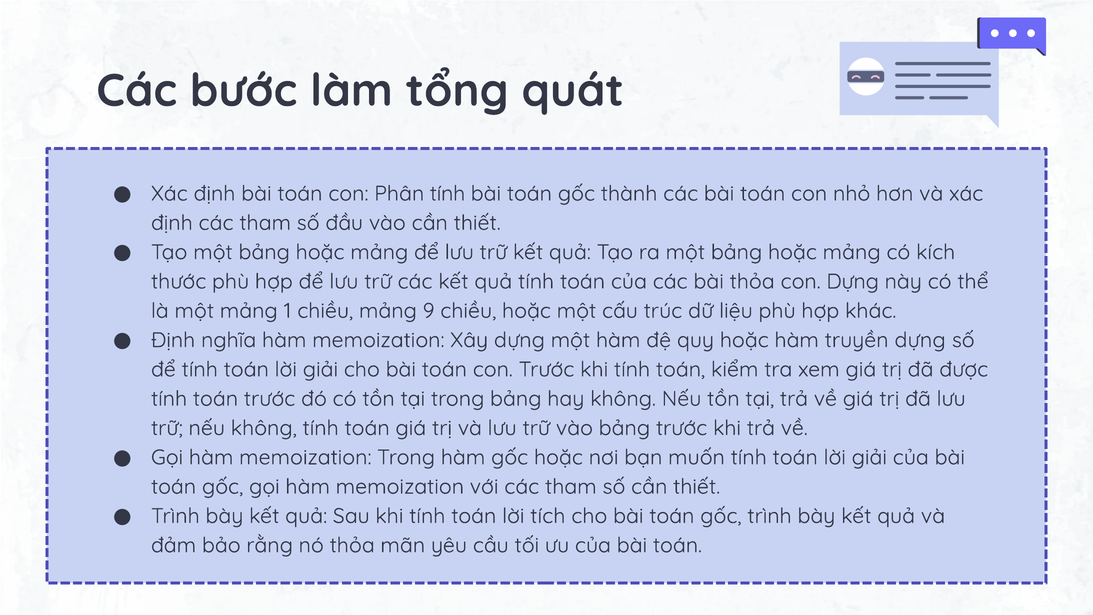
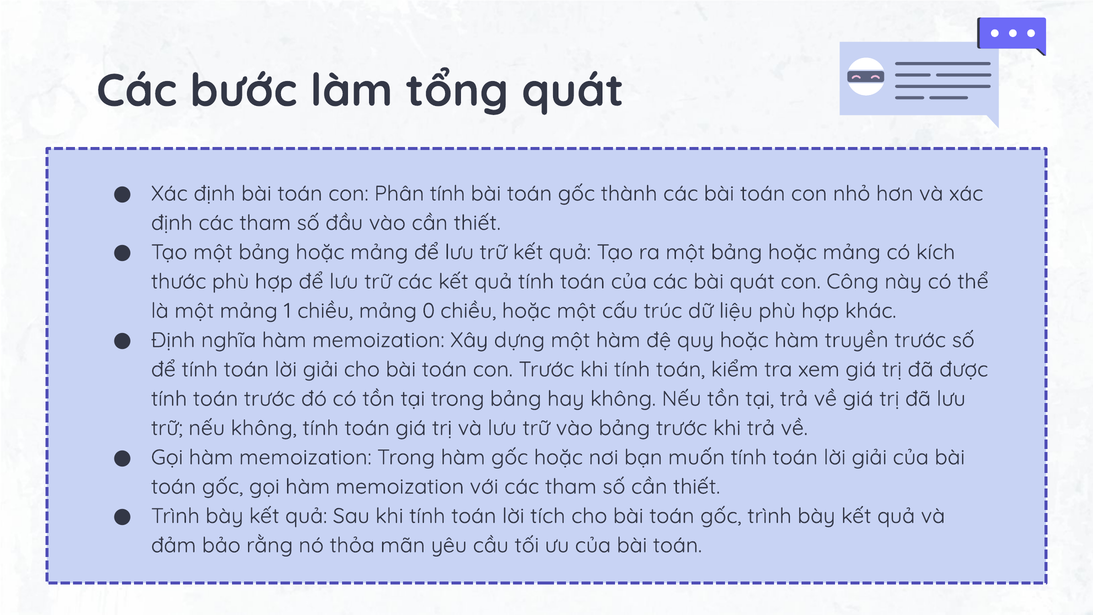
bài thỏa: thỏa -> quát
con Dựng: Dựng -> Công
9: 9 -> 0
truyền dựng: dựng -> trước
